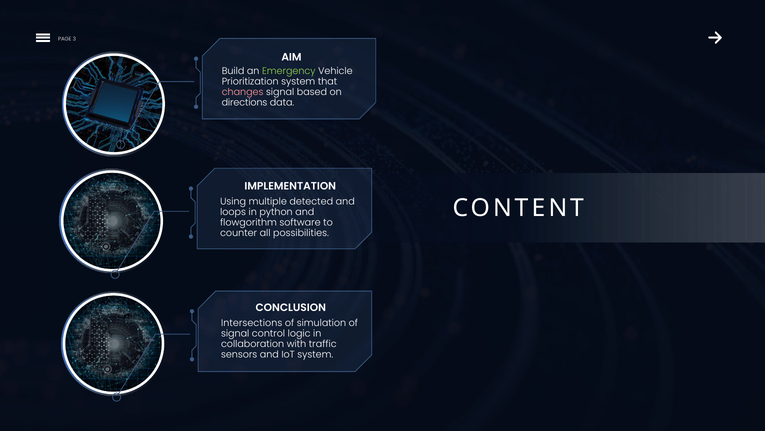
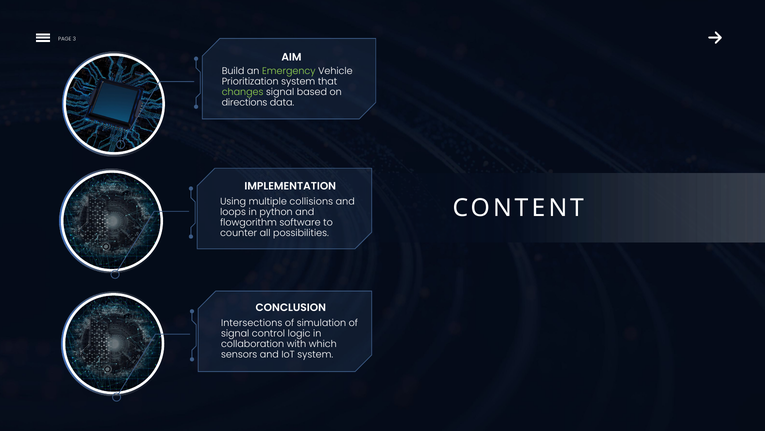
changes colour: pink -> light green
detected: detected -> collisions
traffic: traffic -> which
